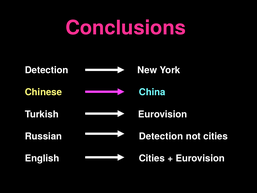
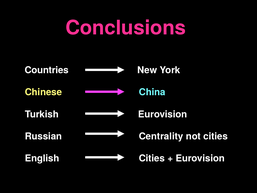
Detection at (47, 70): Detection -> Countries
Russian Detection: Detection -> Centrality
